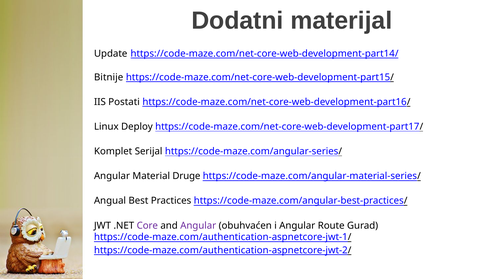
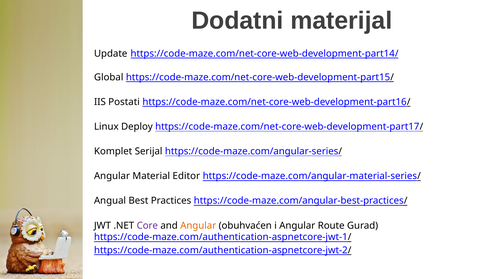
Bitnije: Bitnije -> Global
Druge: Druge -> Editor
Angular at (198, 226) colour: purple -> orange
